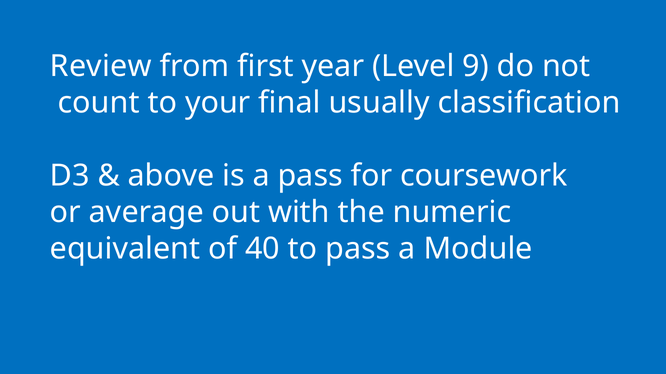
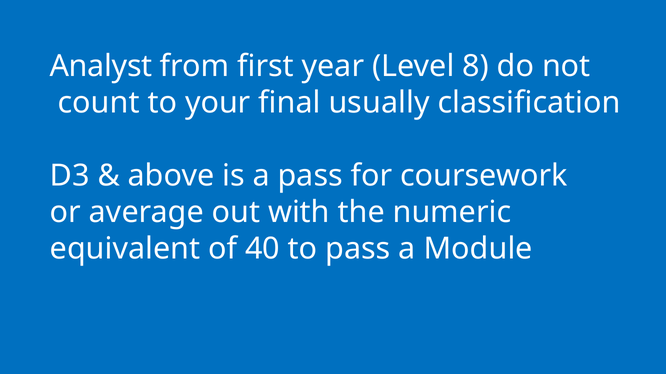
Review: Review -> Analyst
9: 9 -> 8
